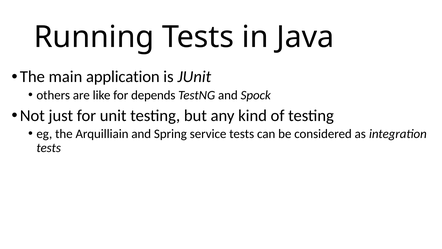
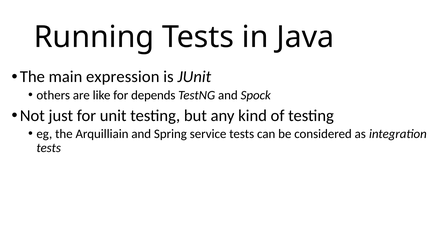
application: application -> expression
